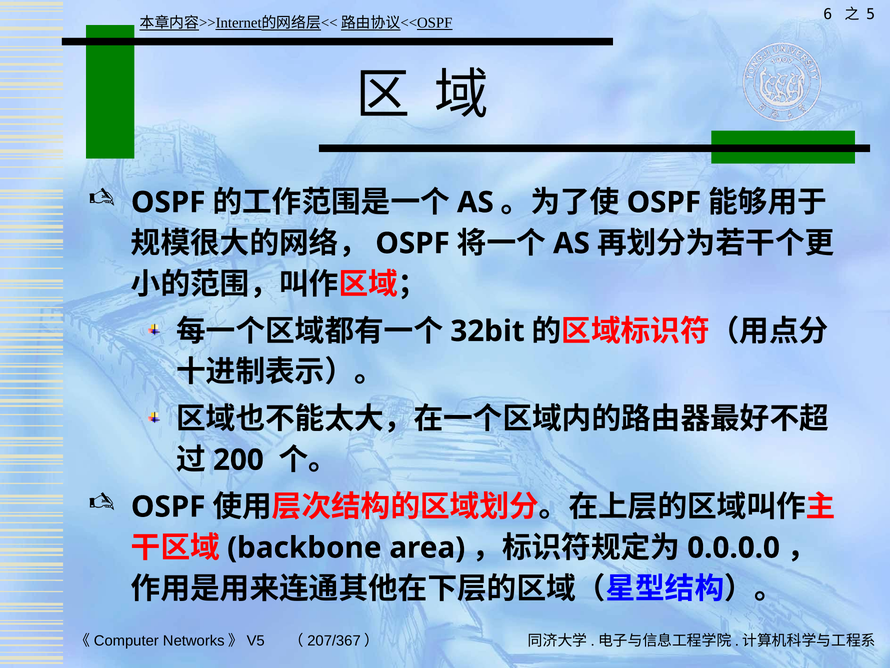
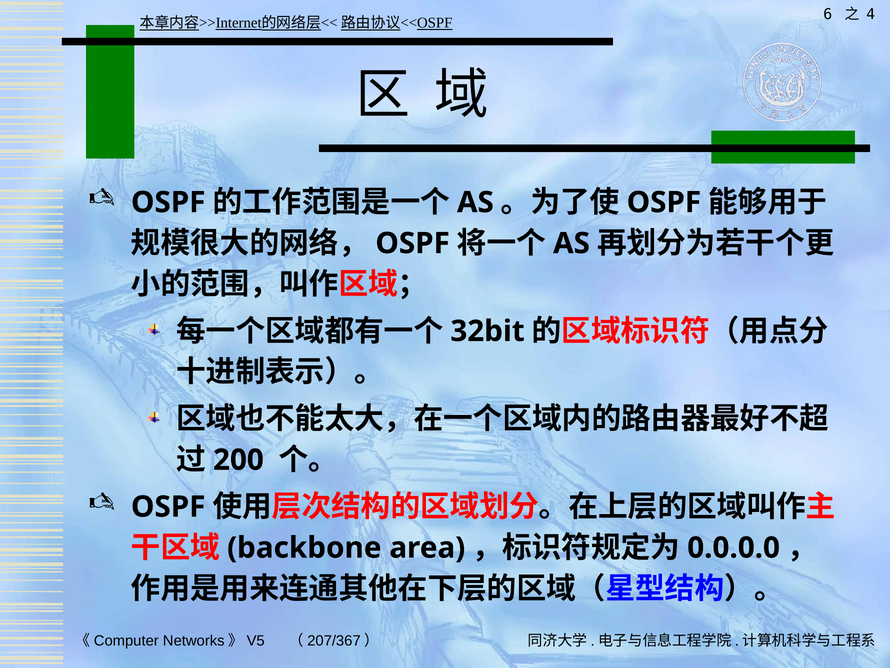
5: 5 -> 4
